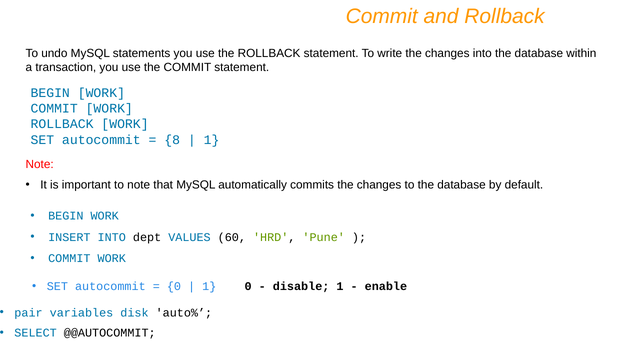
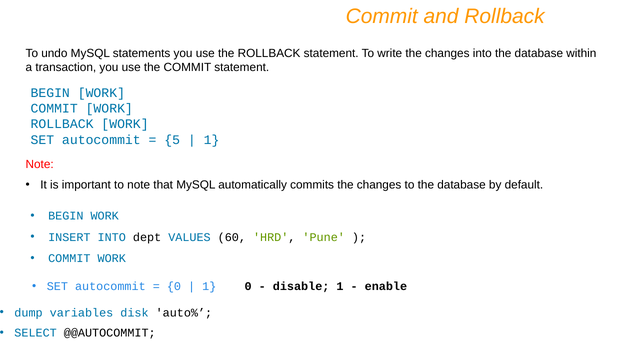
8: 8 -> 5
pair: pair -> dump
